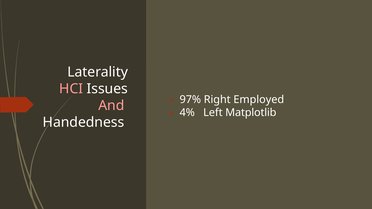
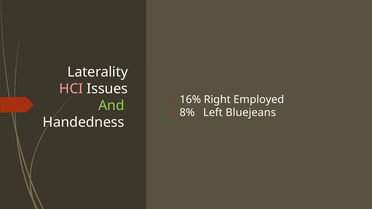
97%: 97% -> 16%
And colour: pink -> light green
4%: 4% -> 8%
Matplotlib: Matplotlib -> Bluejeans
